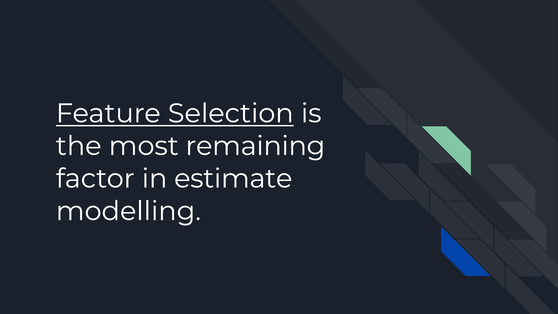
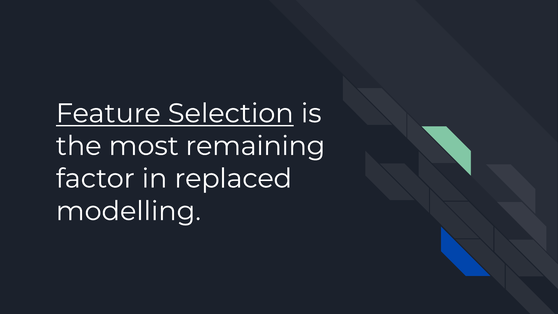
estimate: estimate -> replaced
